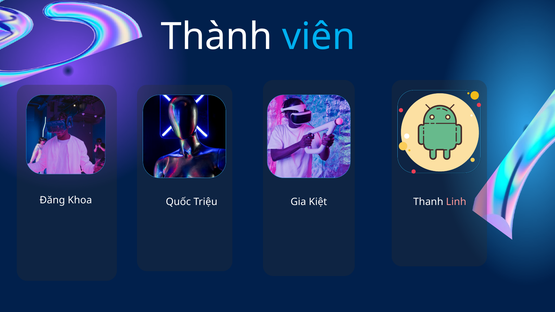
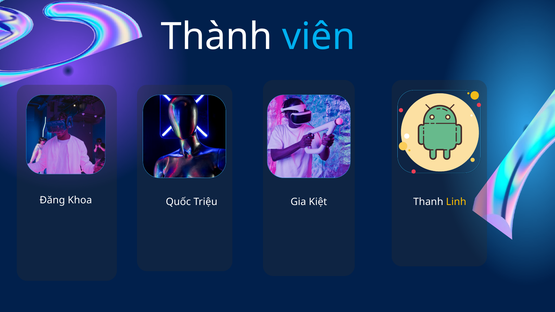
Linh colour: pink -> yellow
